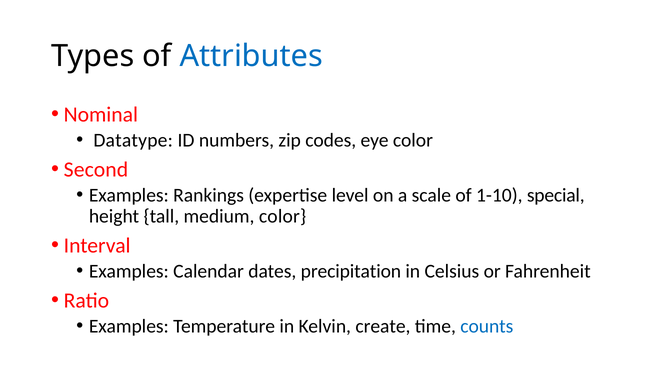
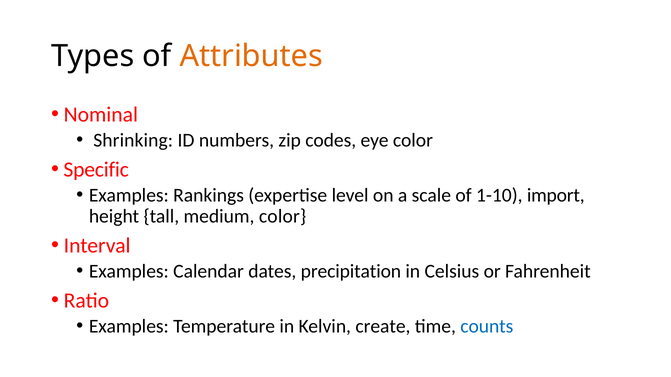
Attributes colour: blue -> orange
Datatype: Datatype -> Shrinking
Second: Second -> Specific
special: special -> import
